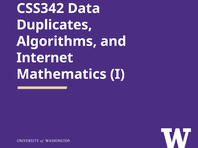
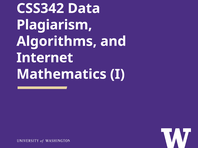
Duplicates: Duplicates -> Plagiarism
